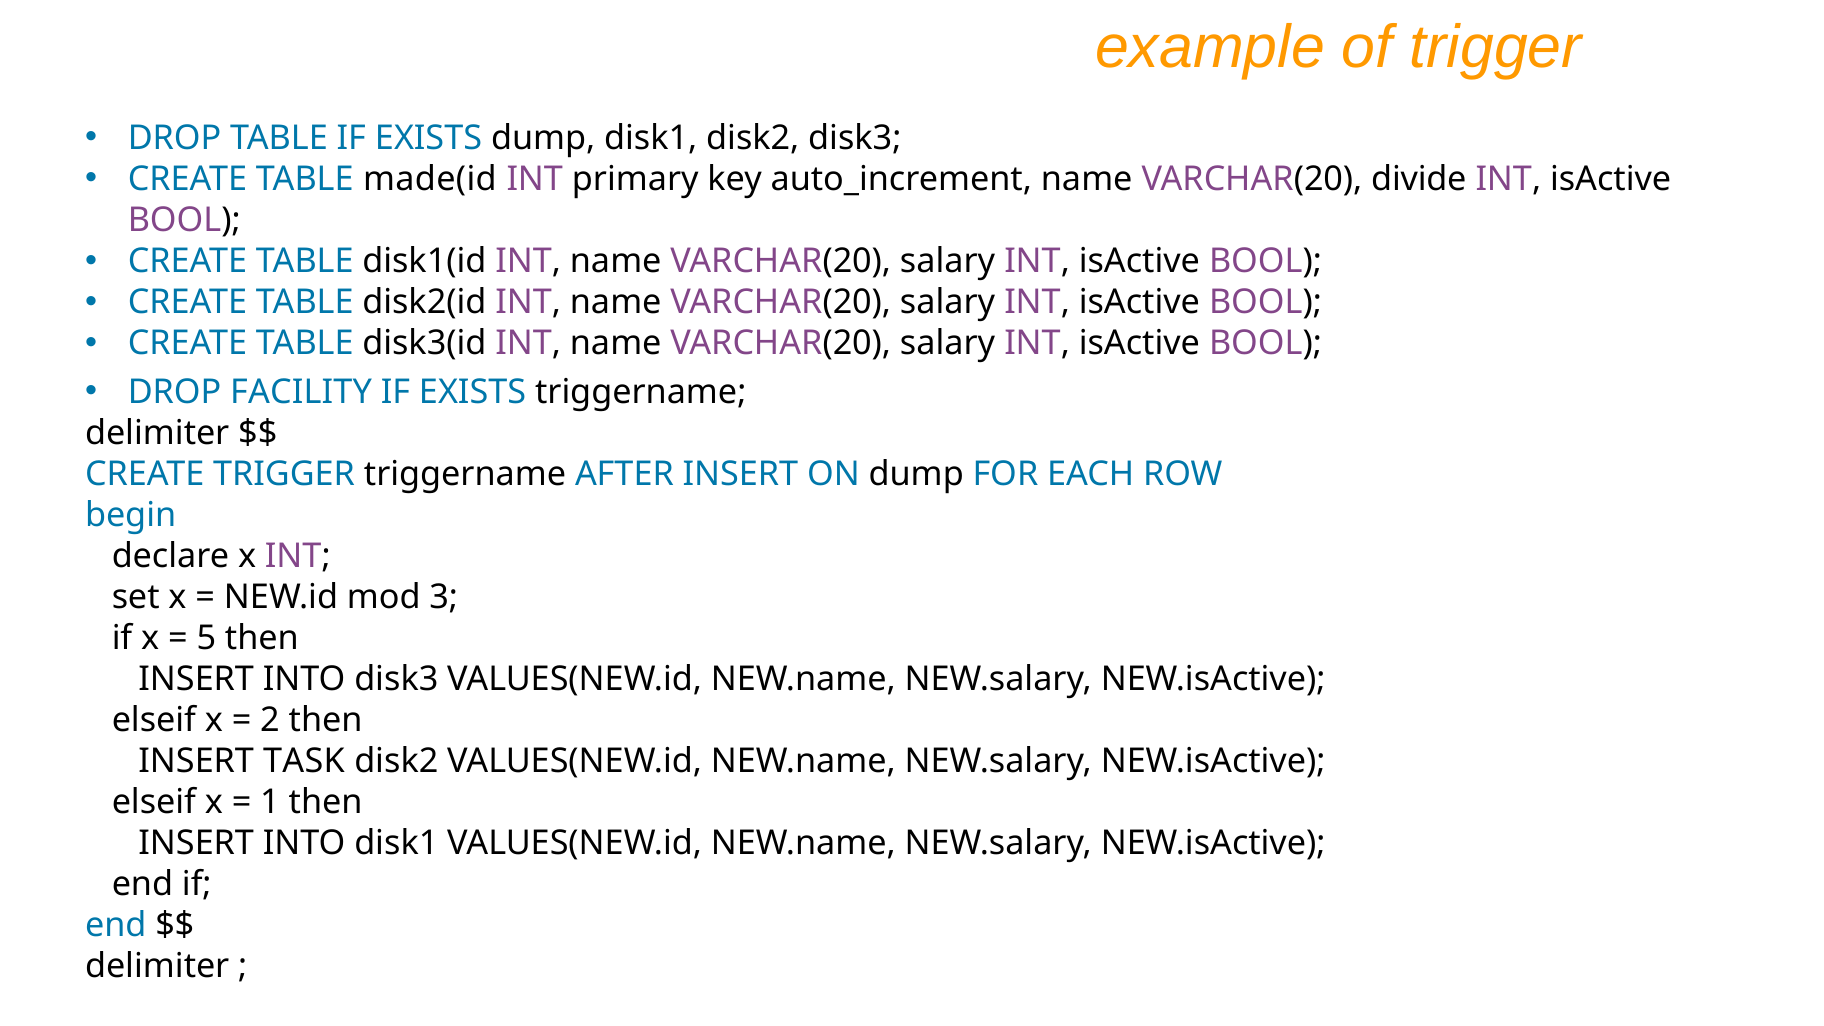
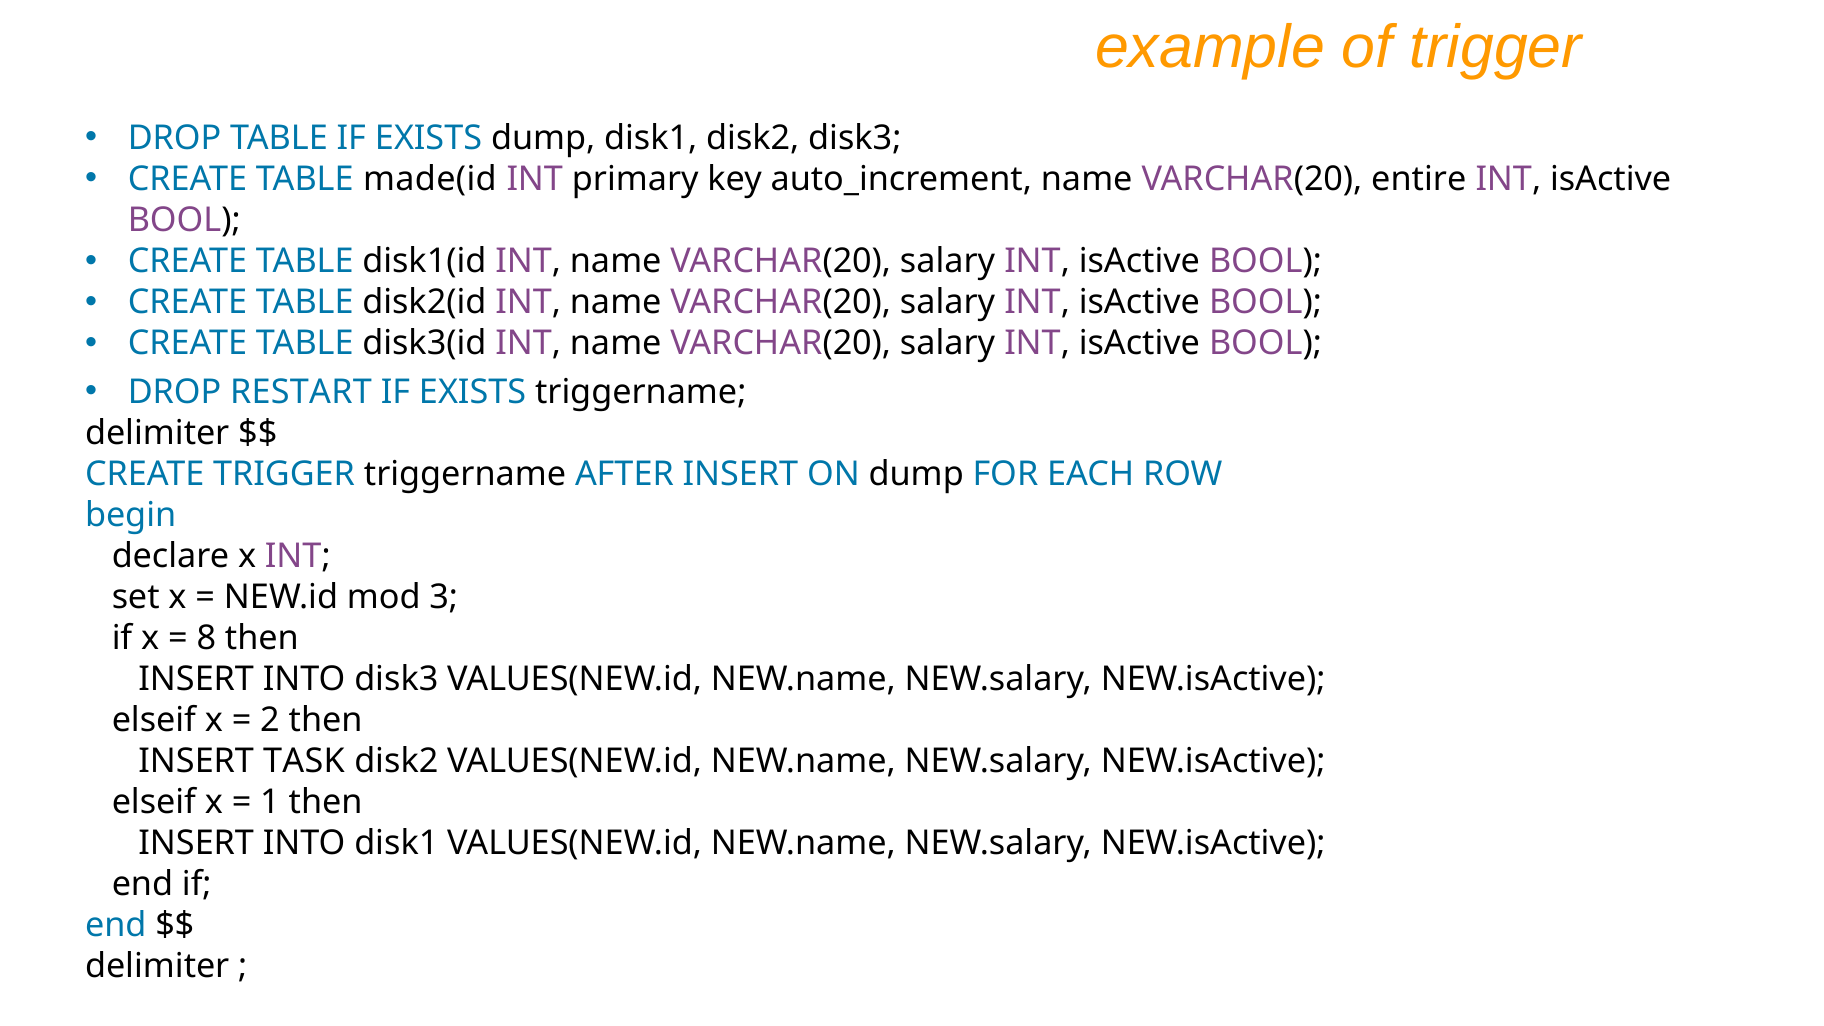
divide: divide -> entire
FACILITY: FACILITY -> RESTART
5: 5 -> 8
